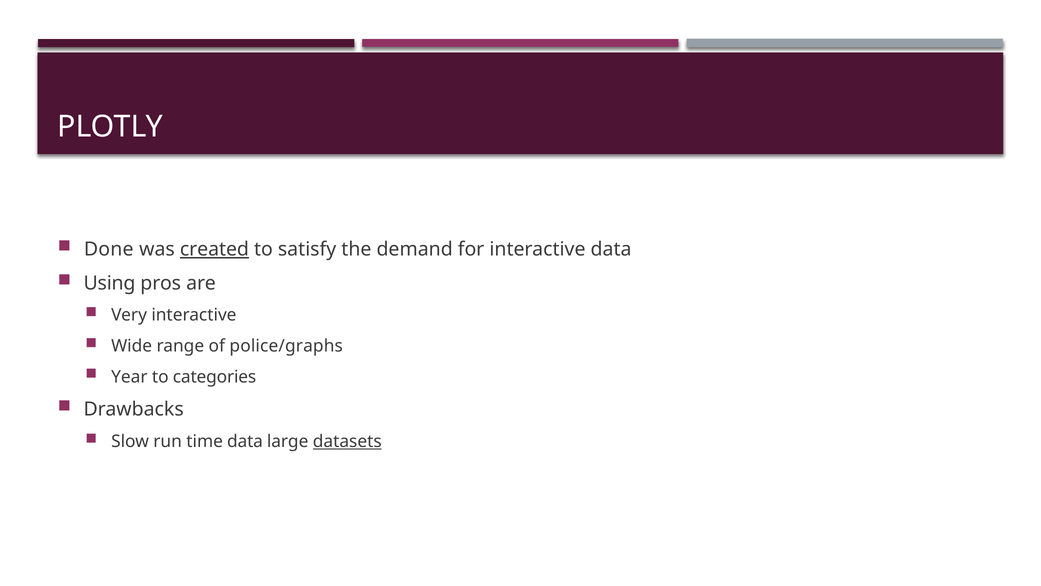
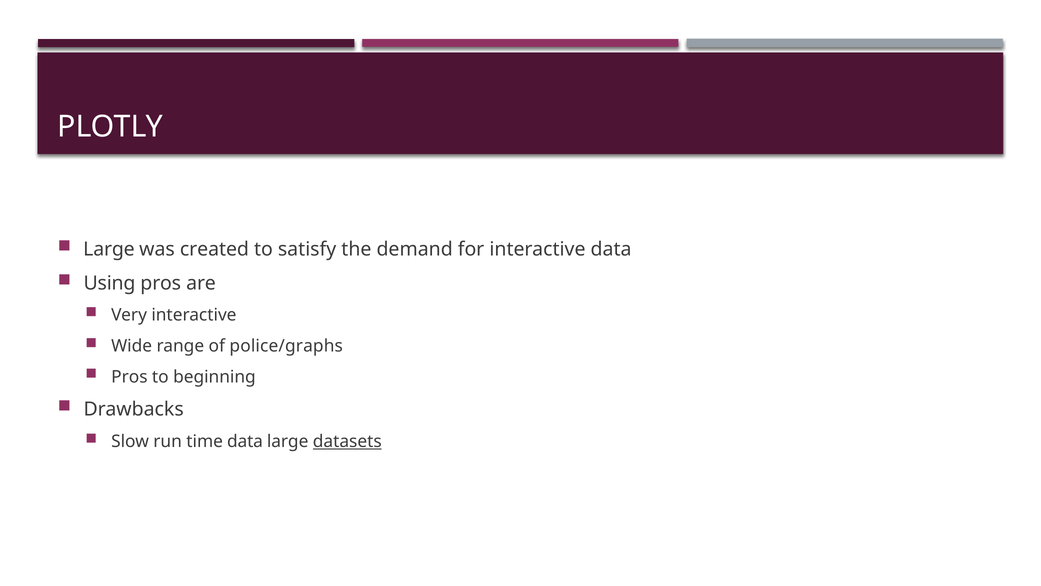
Done at (109, 249): Done -> Large
created underline: present -> none
Year at (129, 377): Year -> Pros
categories: categories -> beginning
